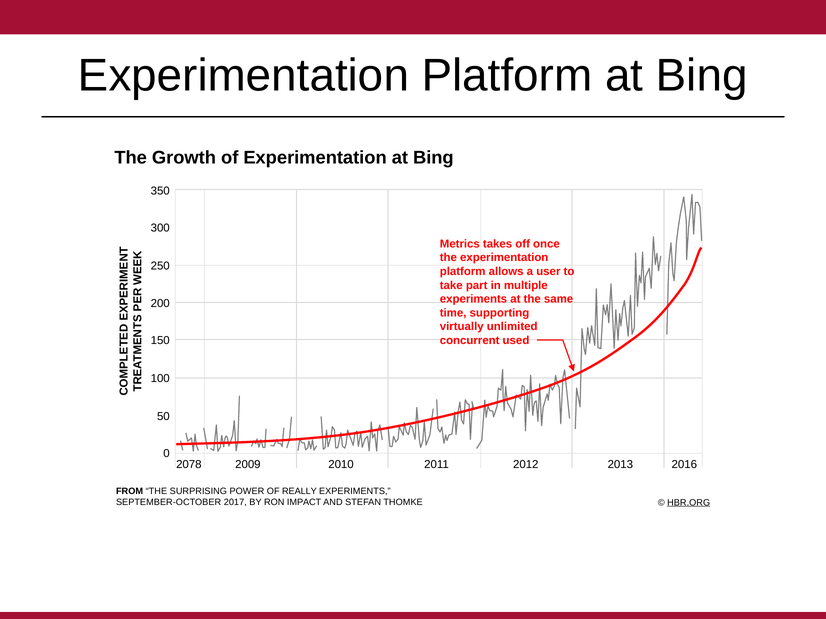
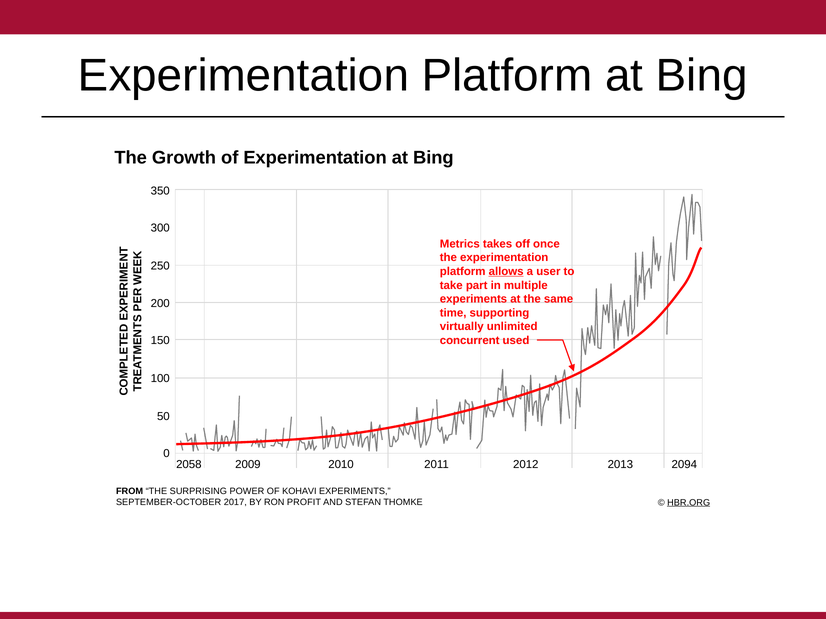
allows underline: none -> present
2078: 2078 -> 2058
2016: 2016 -> 2094
REALLY: REALLY -> KOHAVI
IMPACT: IMPACT -> PROFIT
